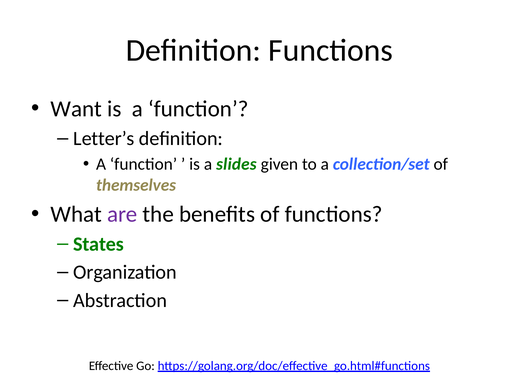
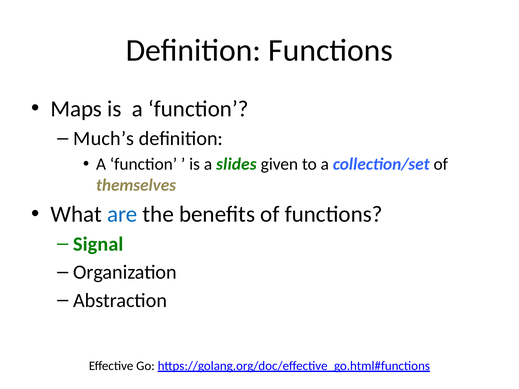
Want: Want -> Maps
Letter’s: Letter’s -> Much’s
are colour: purple -> blue
States: States -> Signal
